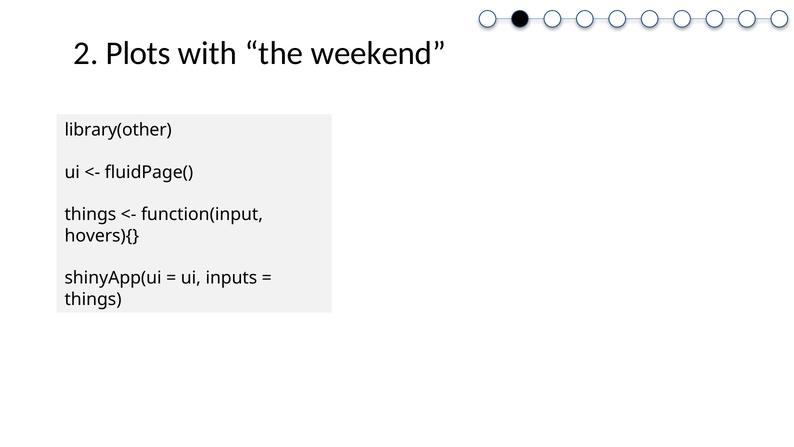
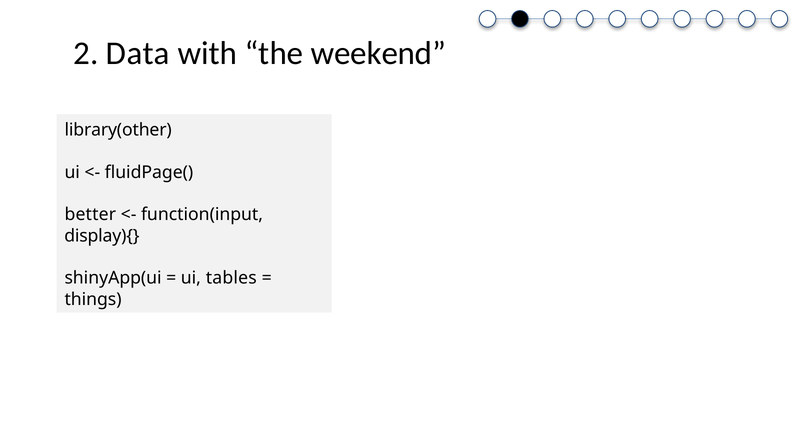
Plots: Plots -> Data
things at (90, 214): things -> better
hovers){: hovers){ -> display){
inputs: inputs -> tables
